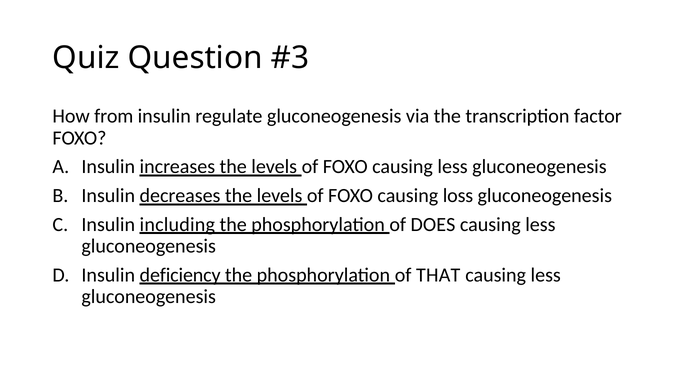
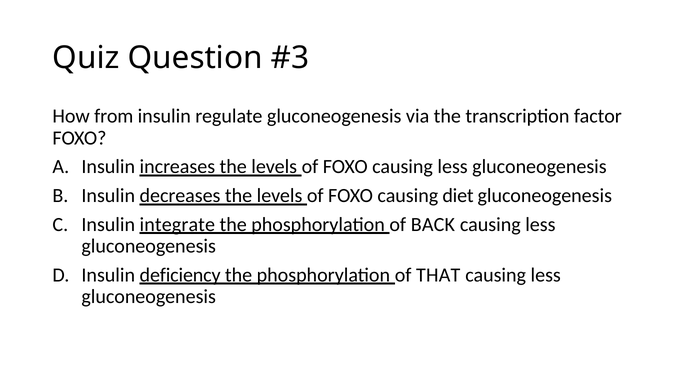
loss: loss -> diet
including: including -> integrate
DOES: DOES -> BACK
